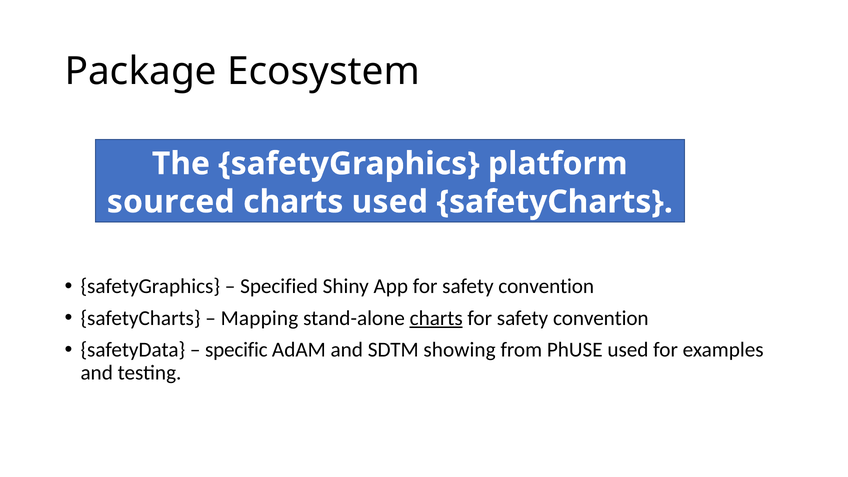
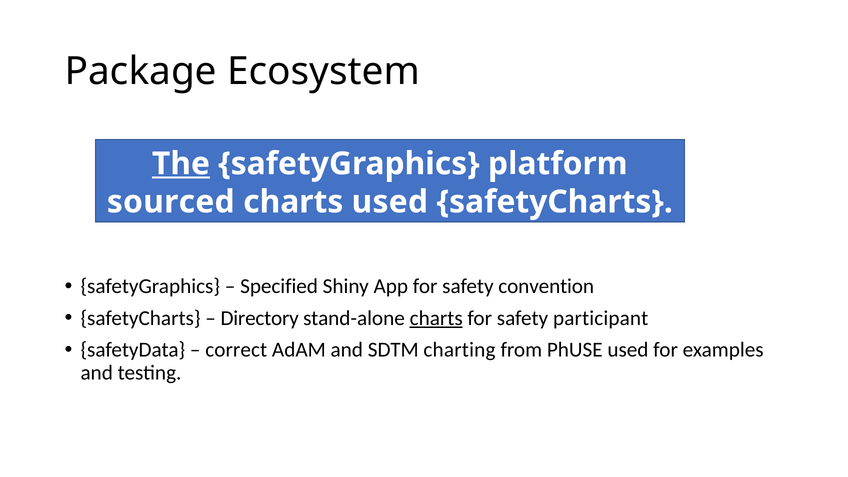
The underline: none -> present
Mapping: Mapping -> Directory
convention at (601, 318): convention -> participant
specific: specific -> correct
showing: showing -> charting
